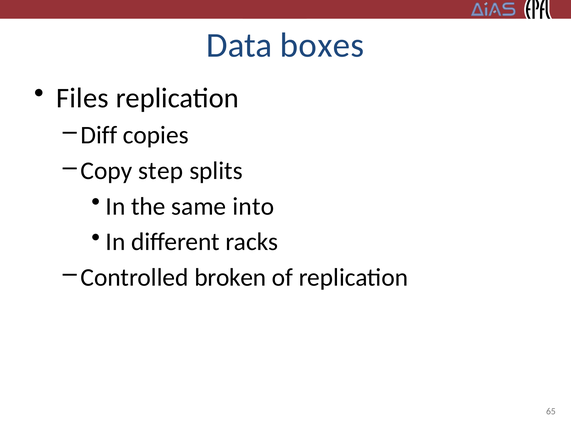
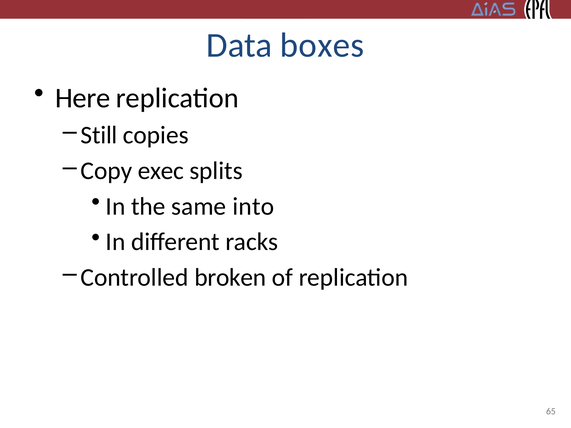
Files: Files -> Here
Diff: Diff -> Still
step: step -> exec
